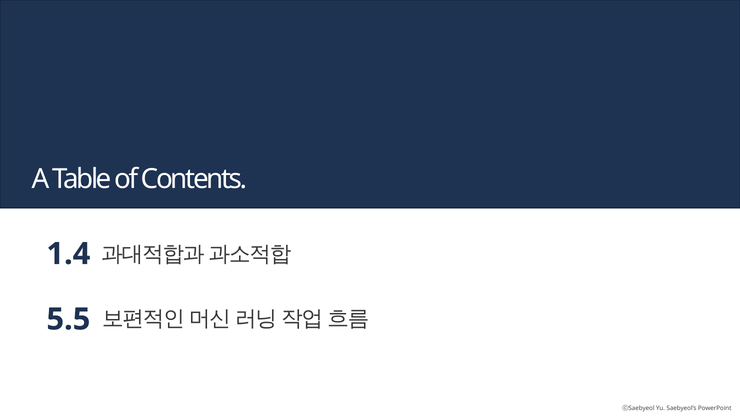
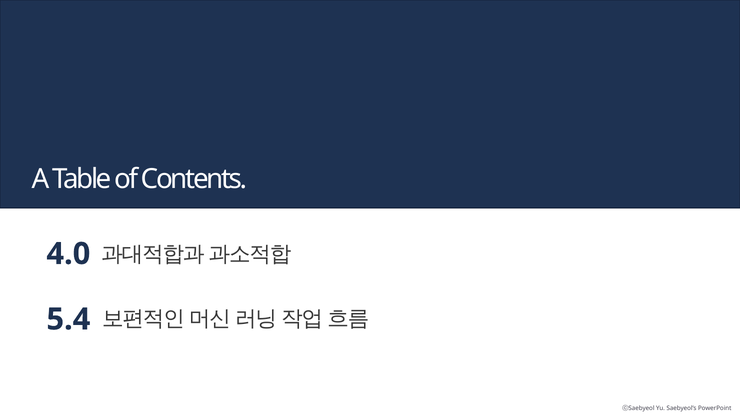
1.4: 1.4 -> 4.0
5.5: 5.5 -> 5.4
